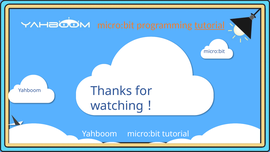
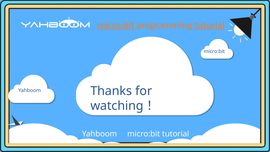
micro:bit at (116, 25) underline: none -> present
